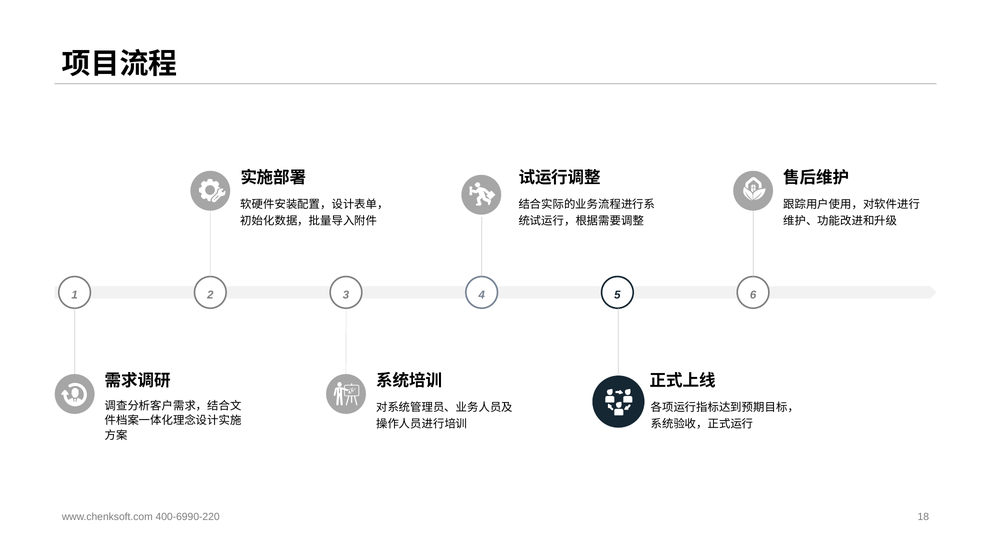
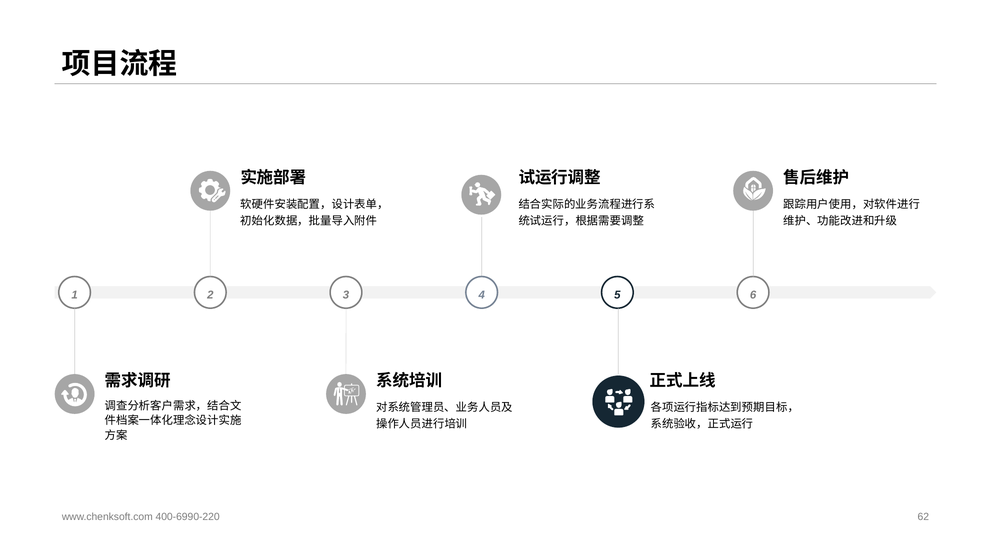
18: 18 -> 62
